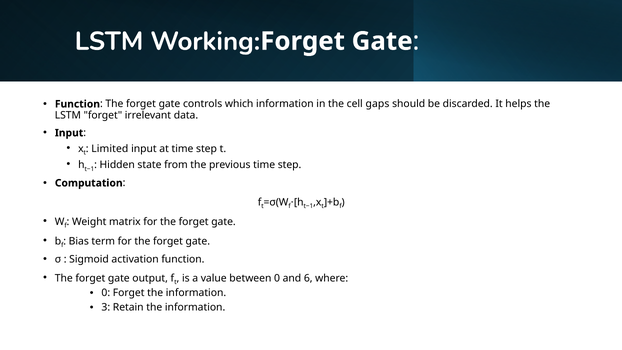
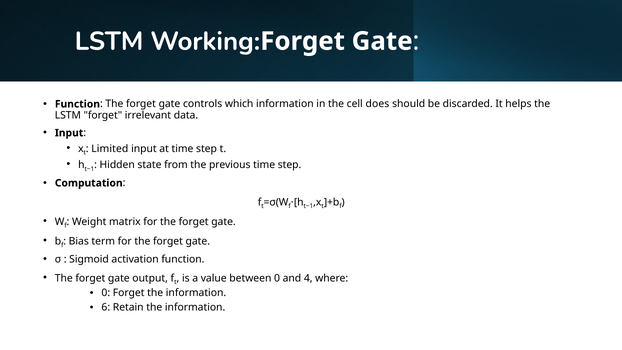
gaps: gaps -> does
6: 6 -> 4
3: 3 -> 6
